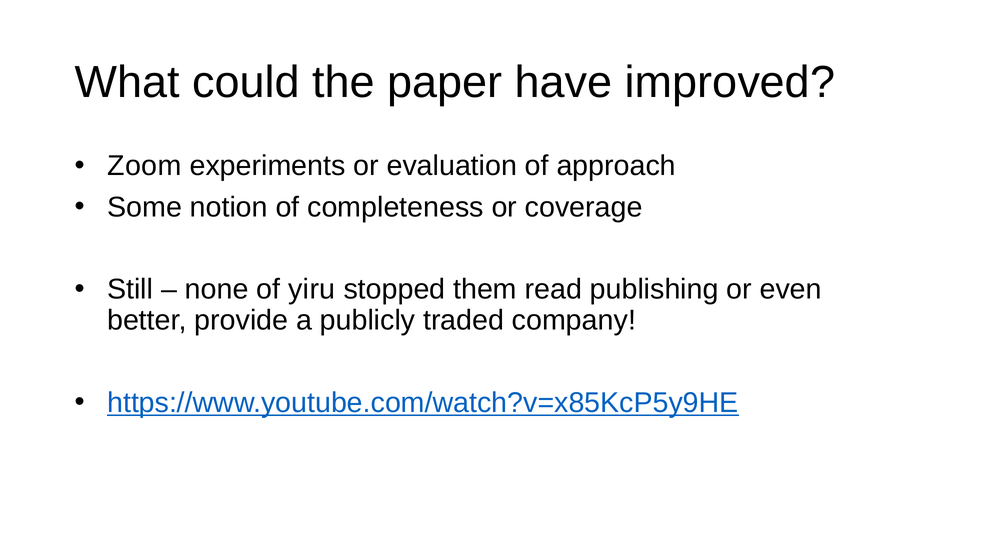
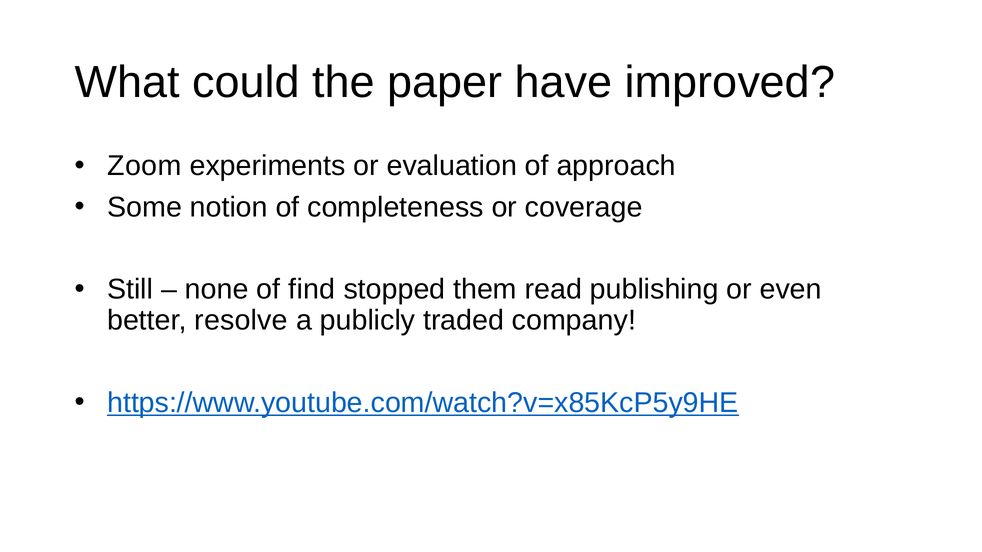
yiru: yiru -> find
provide: provide -> resolve
